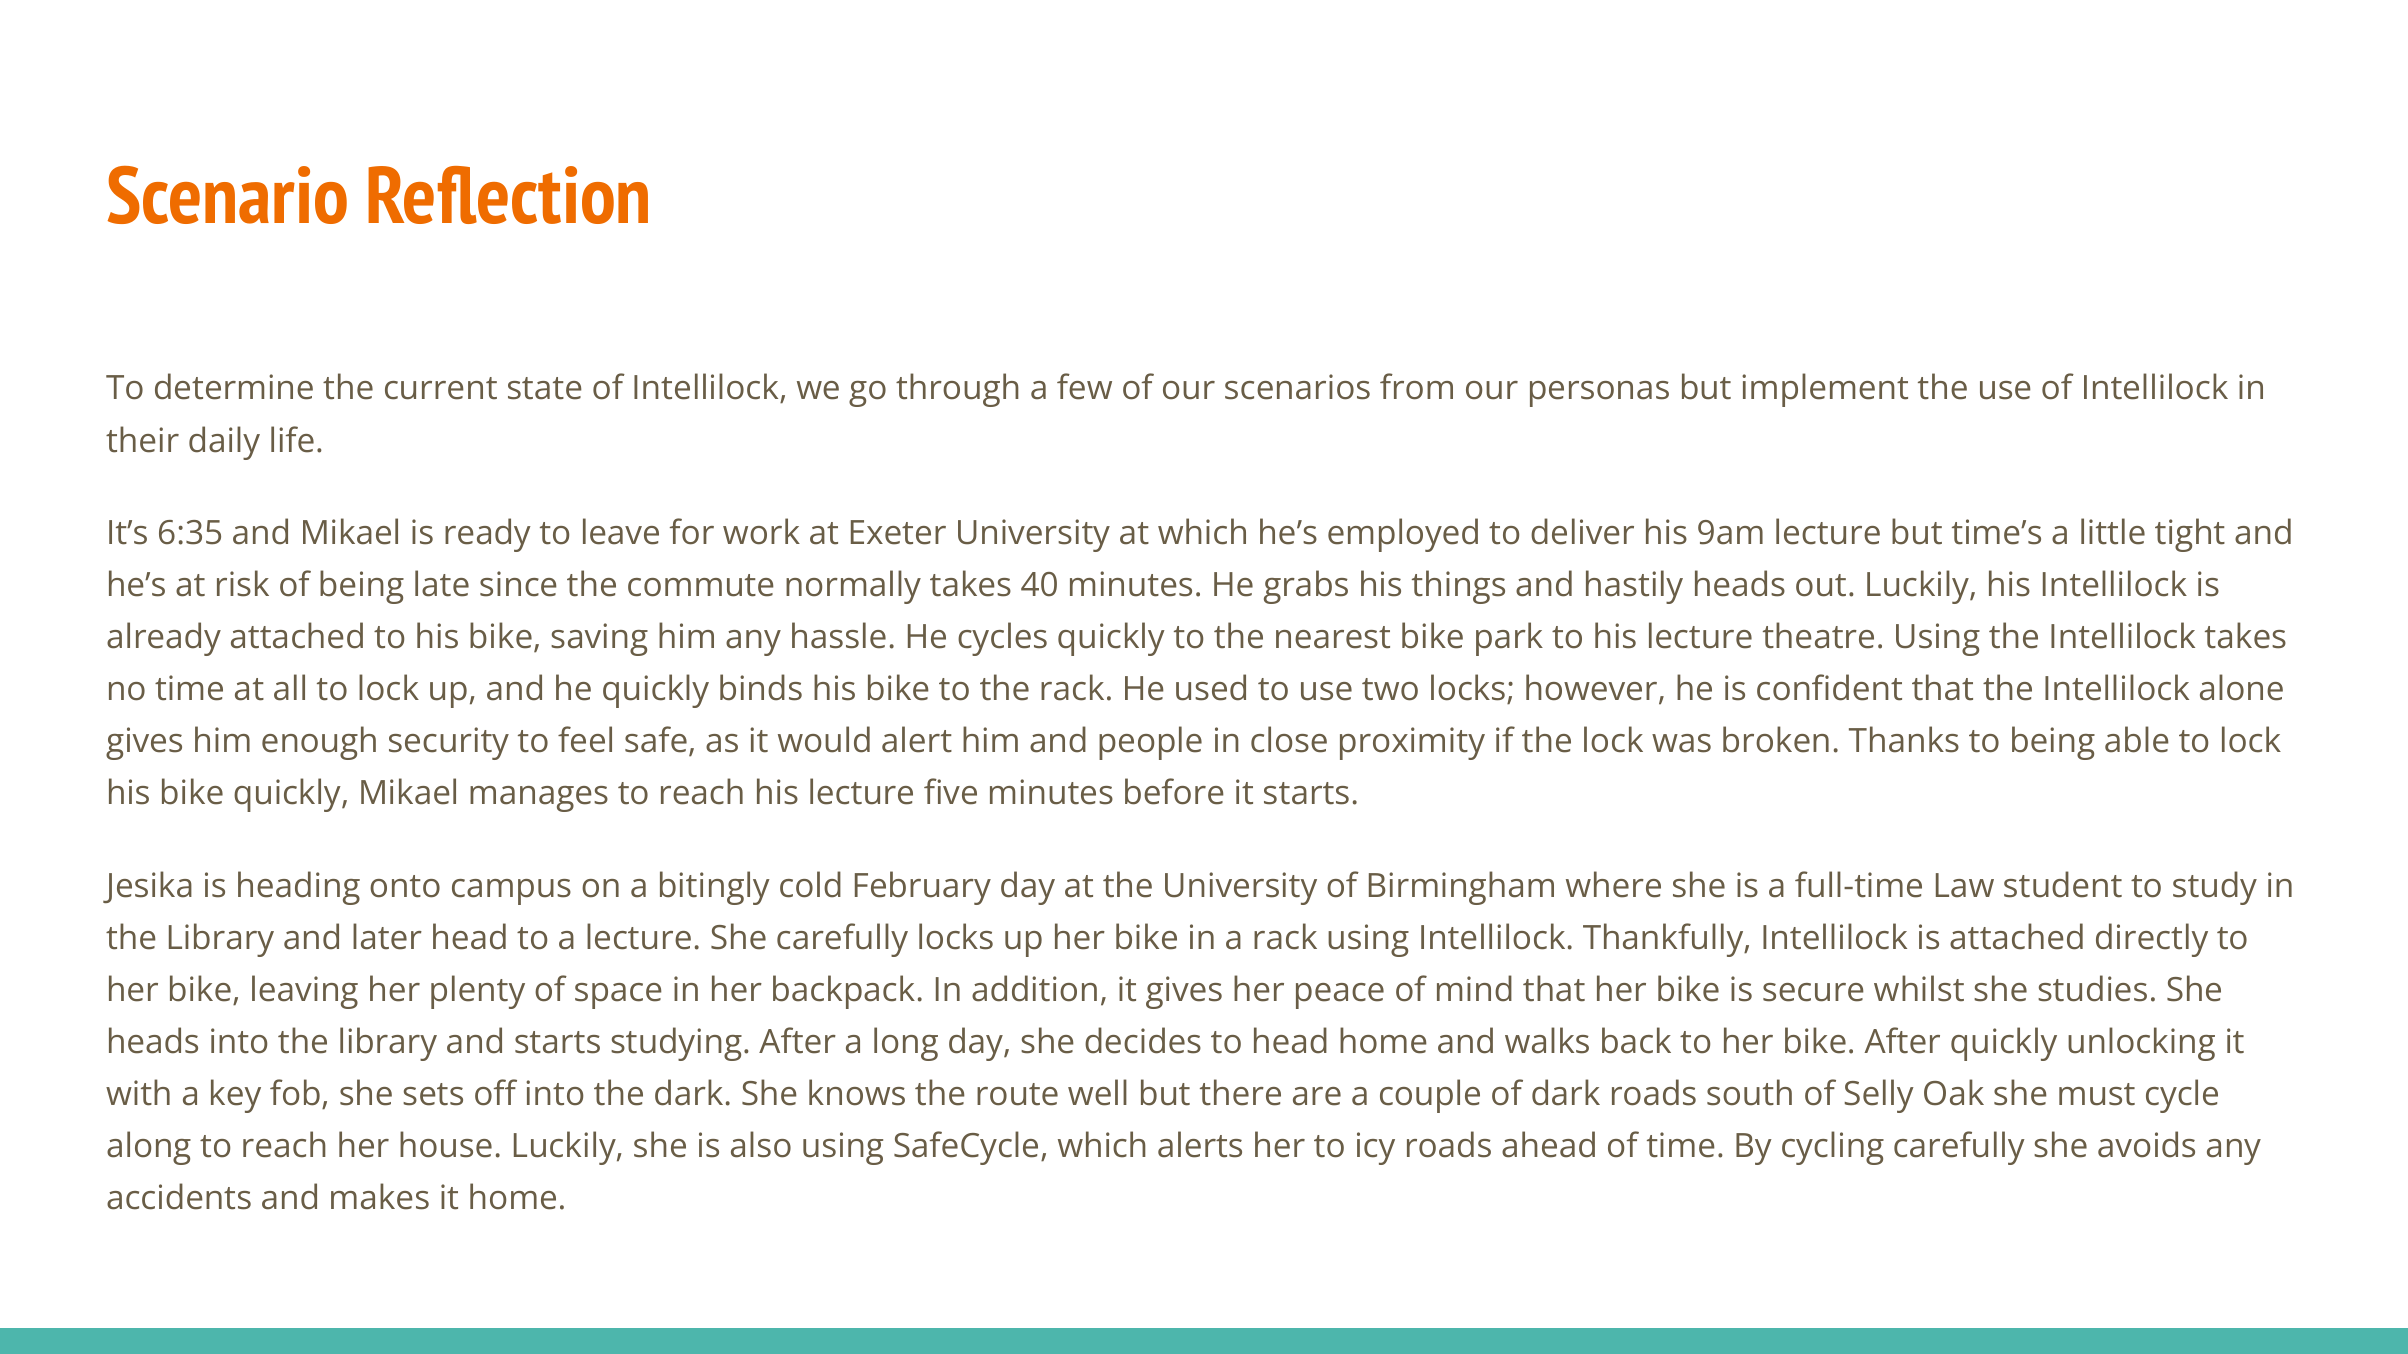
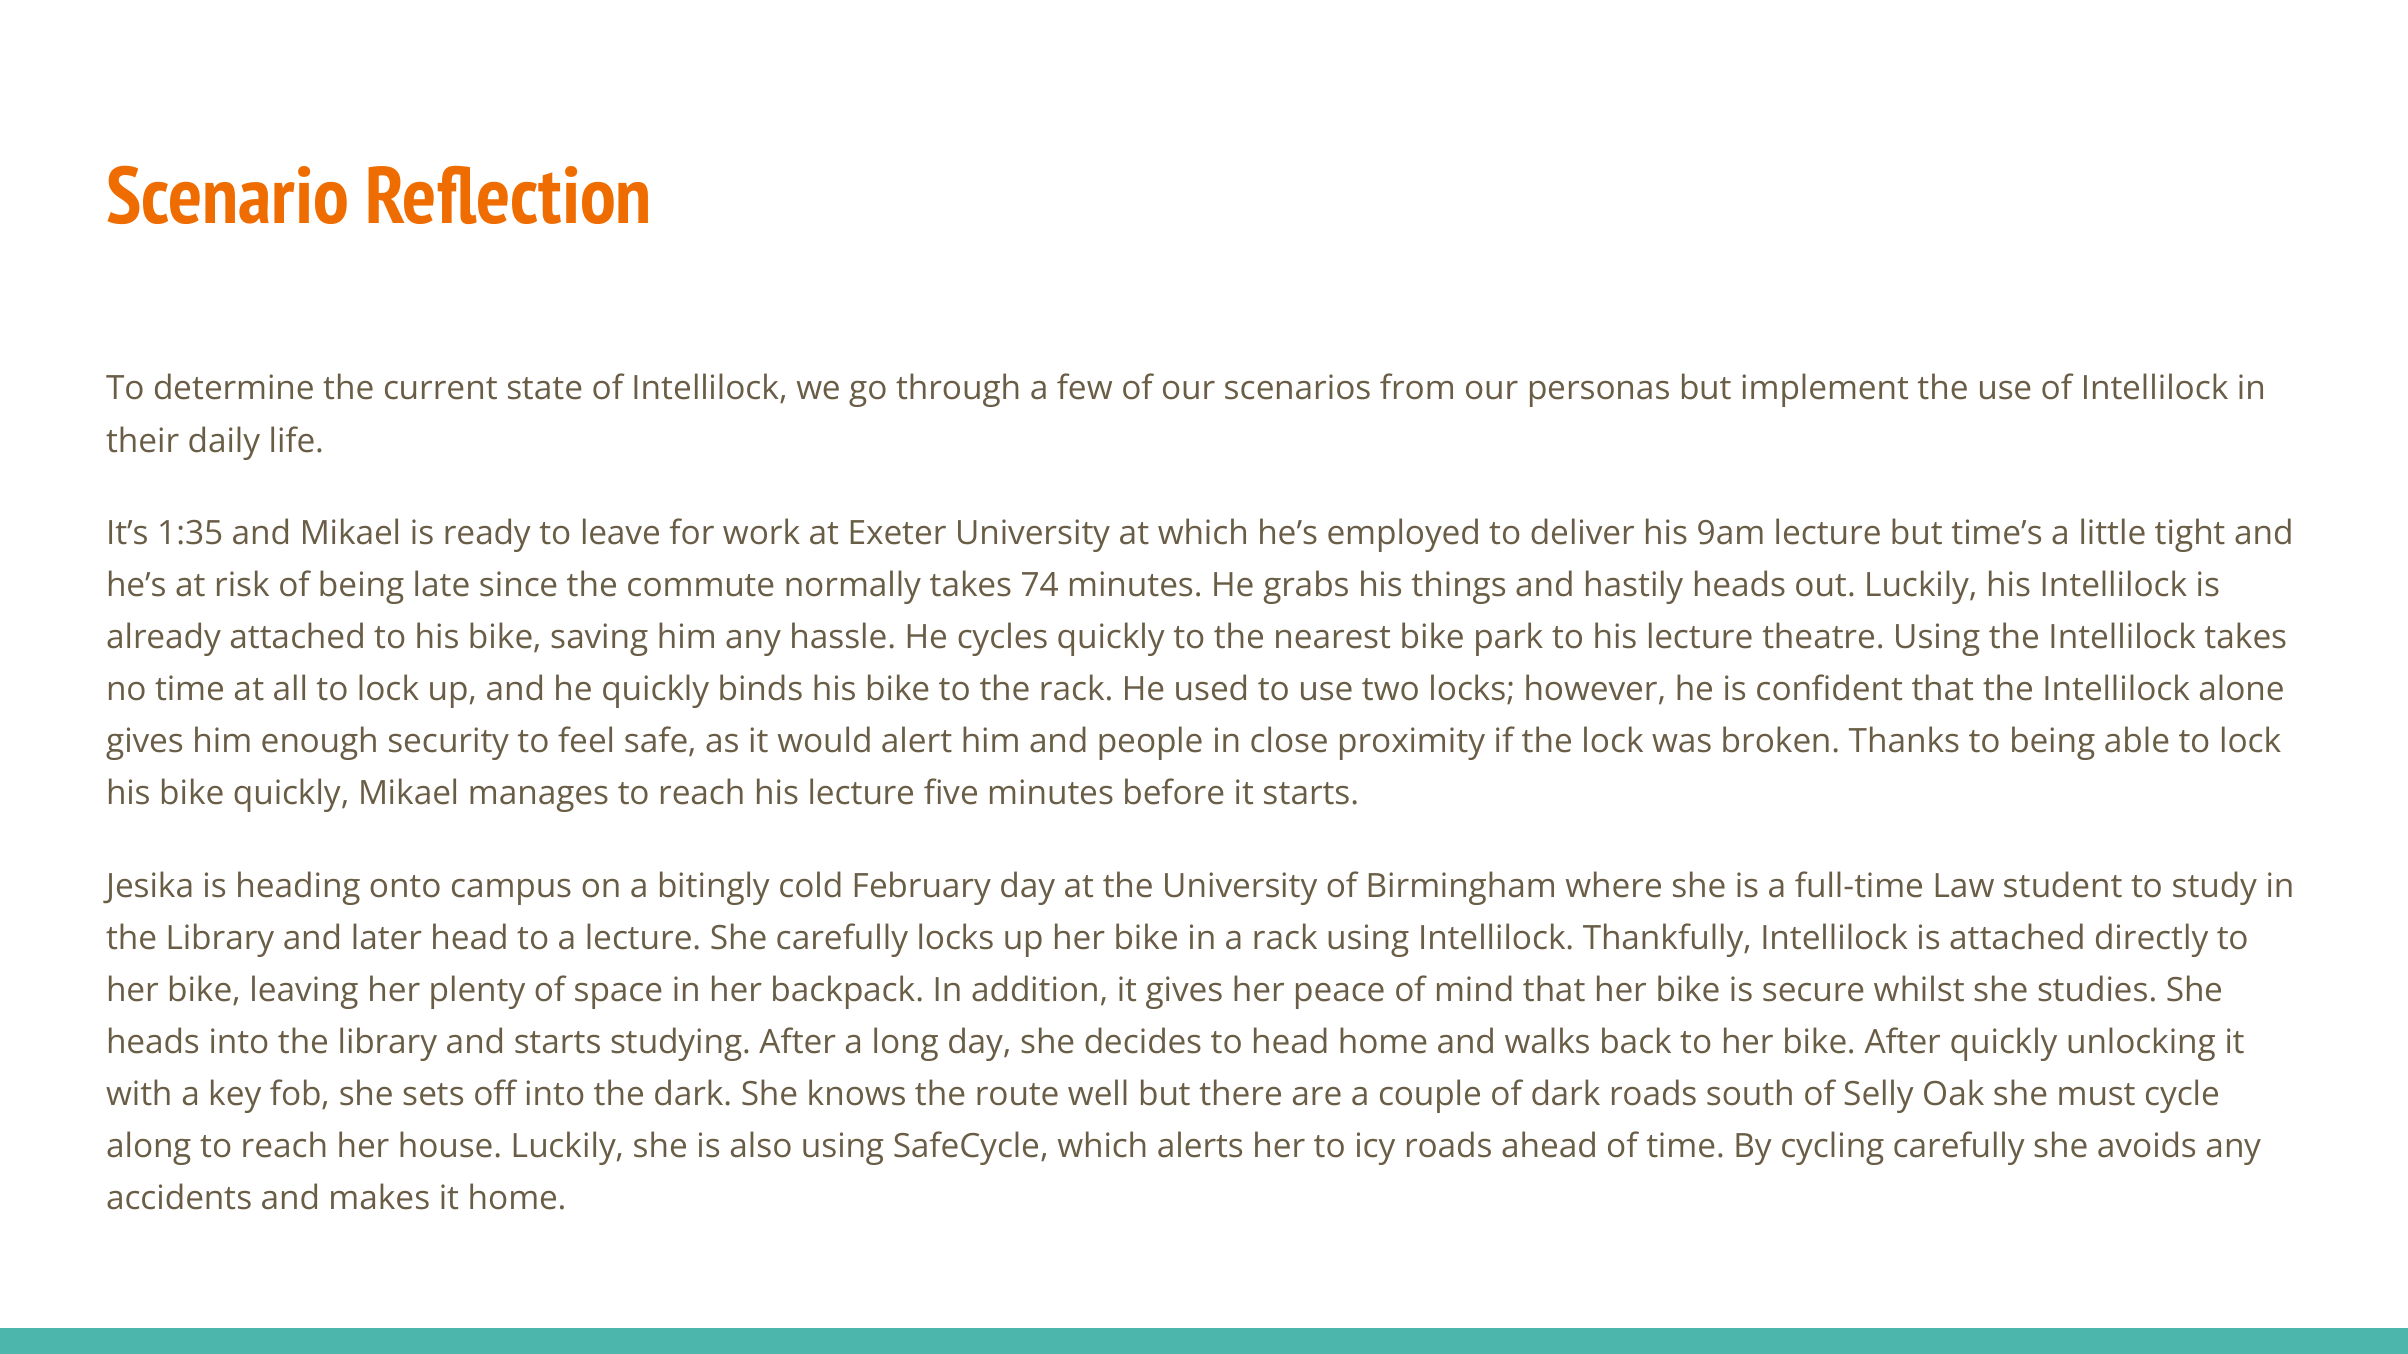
6:35: 6:35 -> 1:35
40: 40 -> 74
